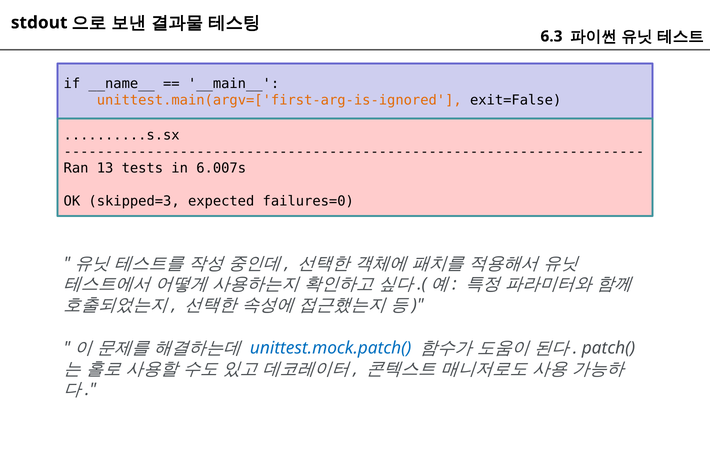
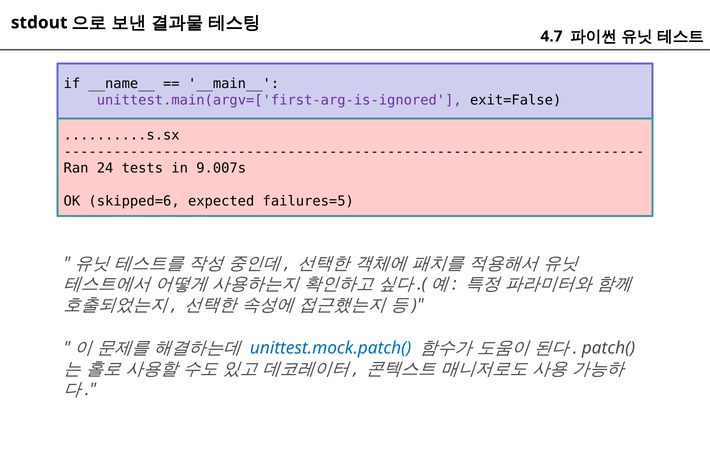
6.3: 6.3 -> 4.7
unittest.main(argv=['first-arg-is-ignored colour: orange -> purple
13: 13 -> 24
6.007s: 6.007s -> 9.007s
skipped=3: skipped=3 -> skipped=6
failures=0: failures=0 -> failures=5
